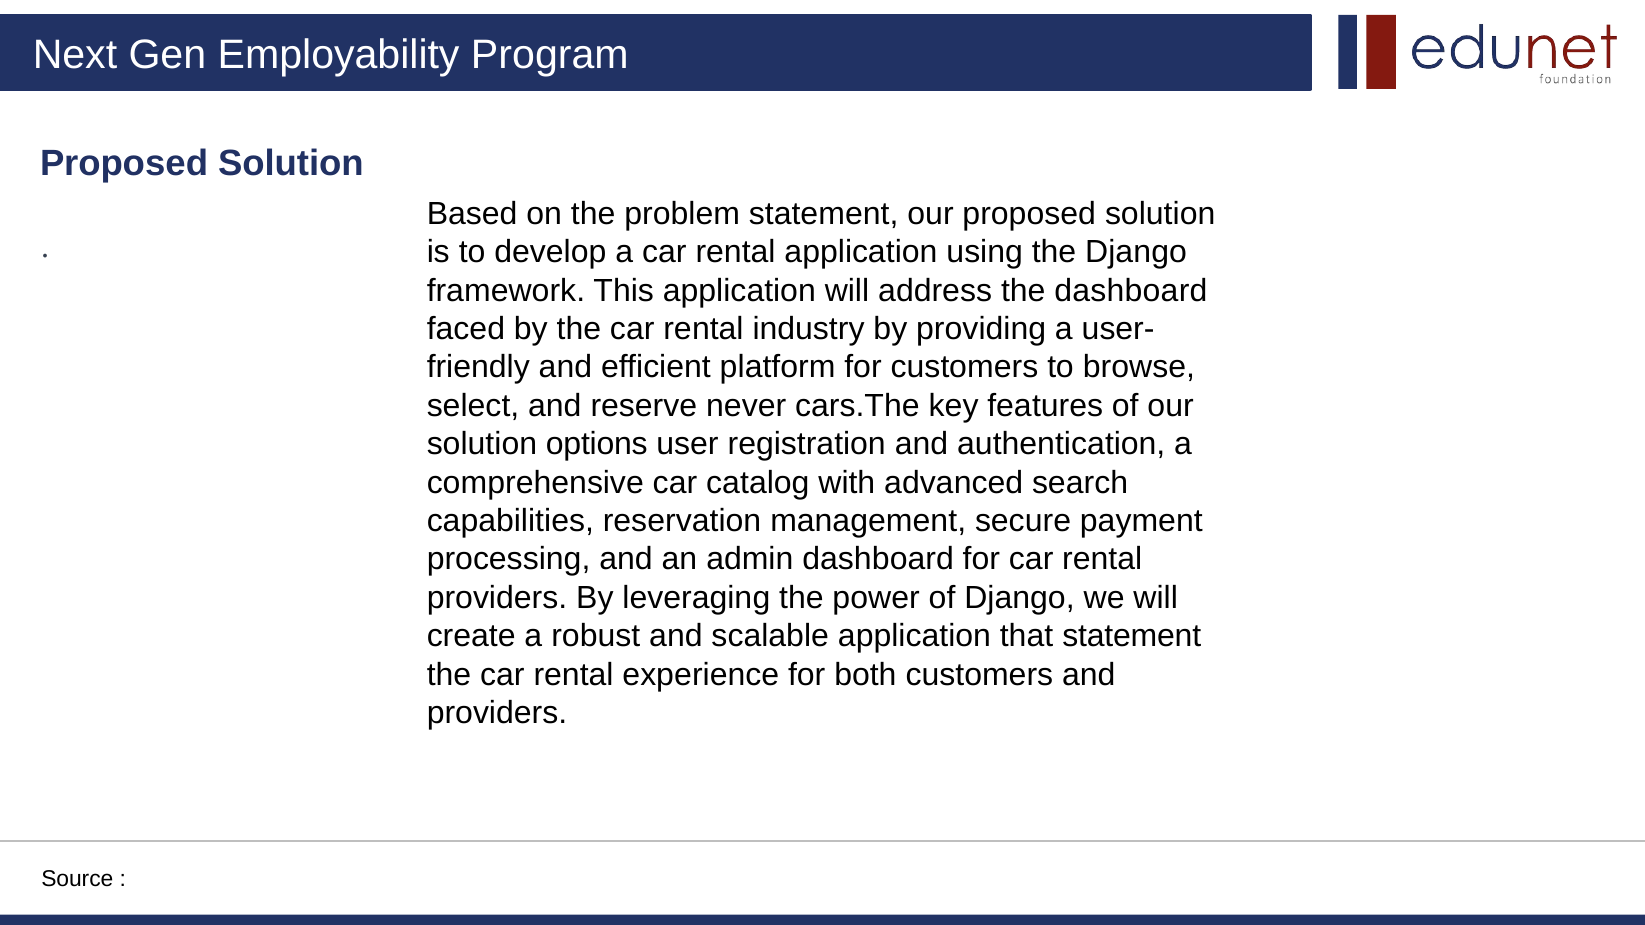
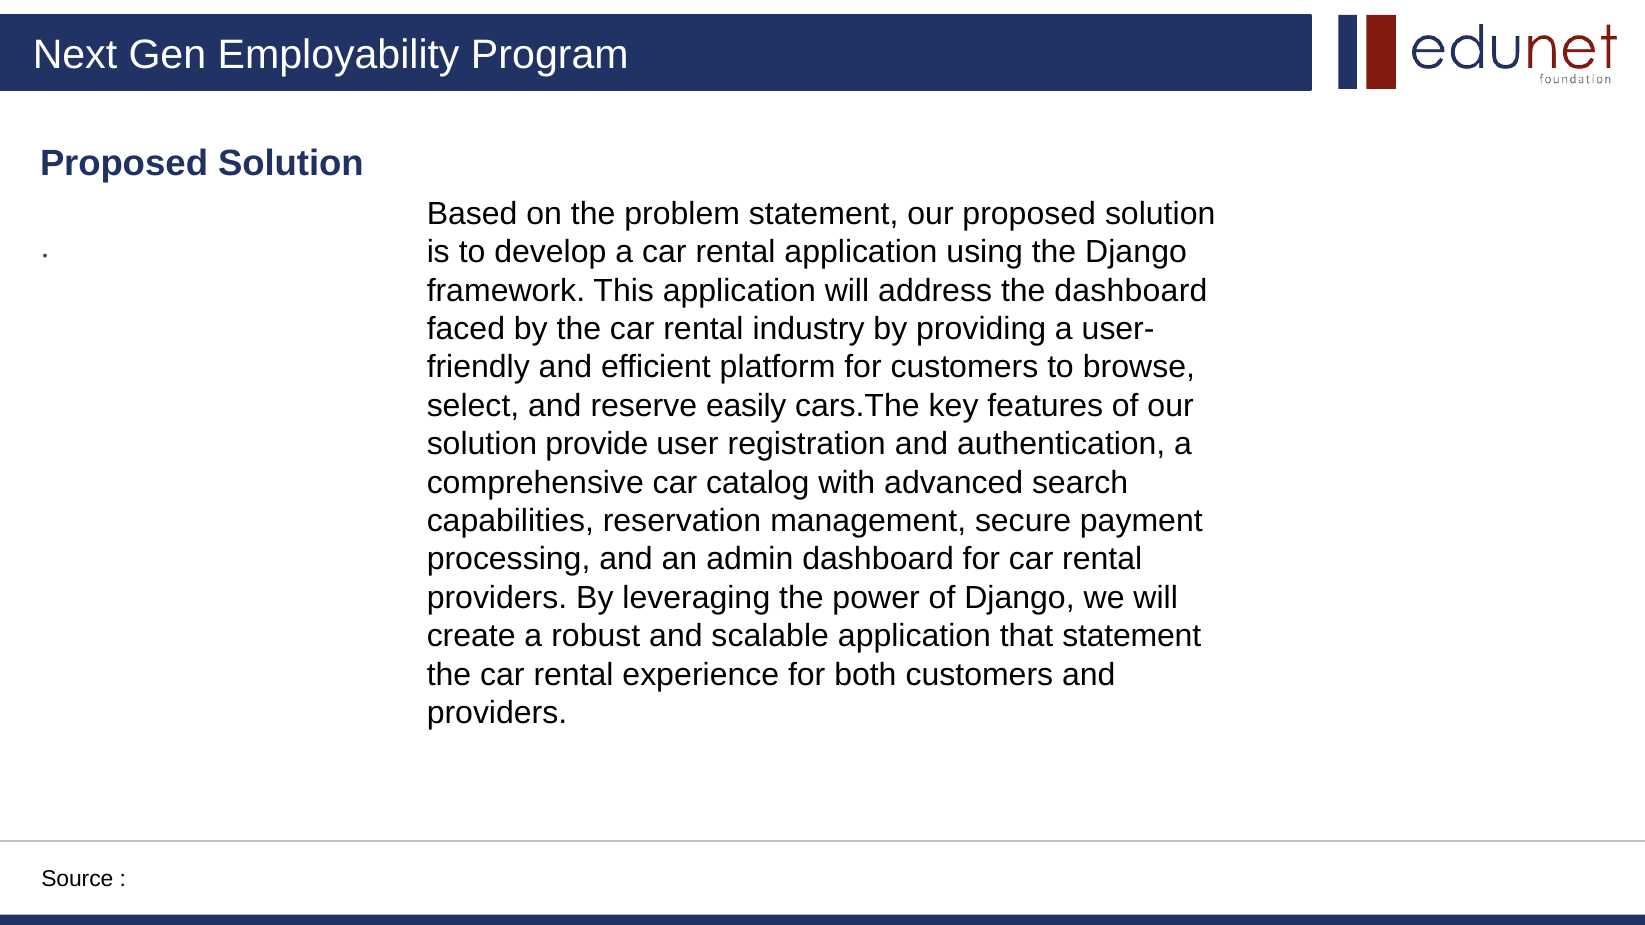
never: never -> easily
options: options -> provide
